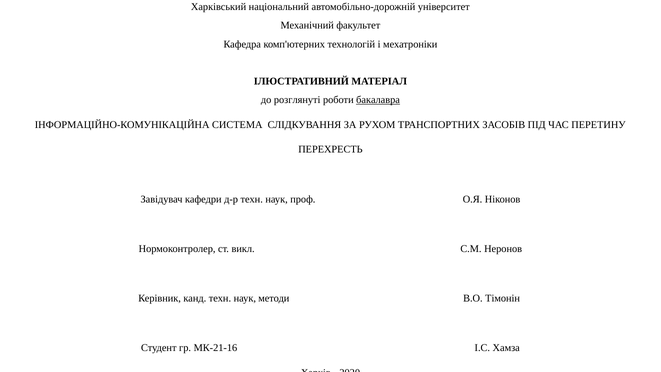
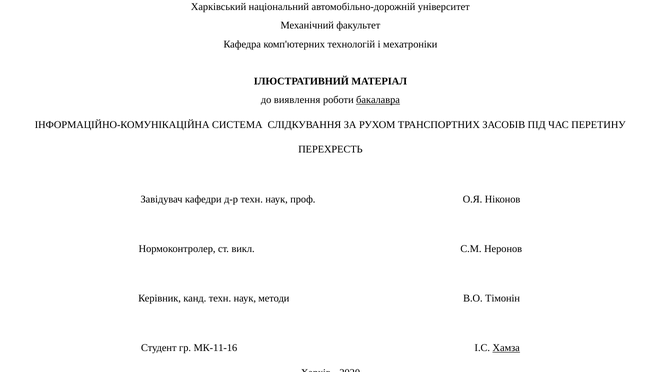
розглянуті: розглянуті -> виявлення
МК-21-16: МК-21-16 -> МК-11-16
Хамза underline: none -> present
